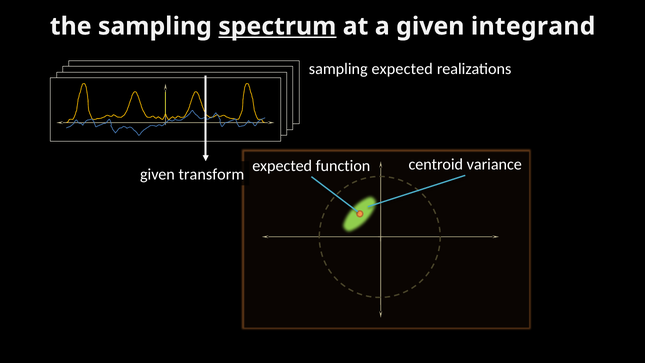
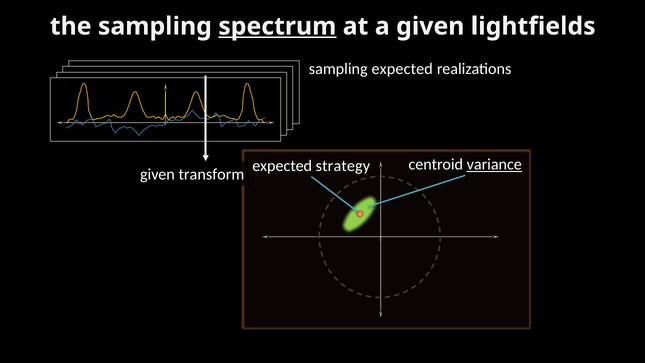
integrand: integrand -> lightfields
function: function -> strategy
variance underline: none -> present
